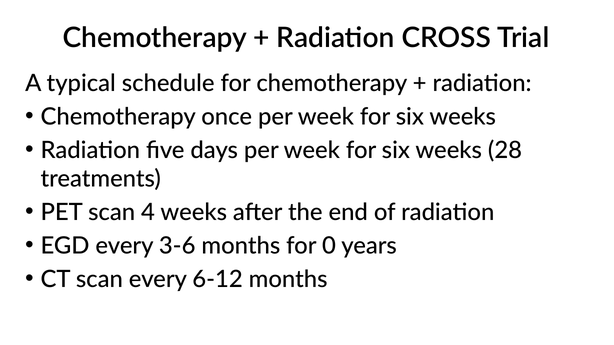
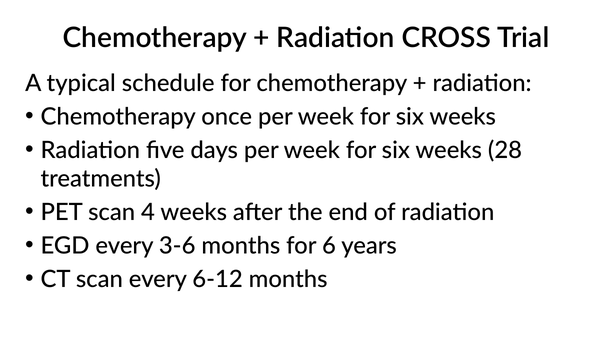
0: 0 -> 6
